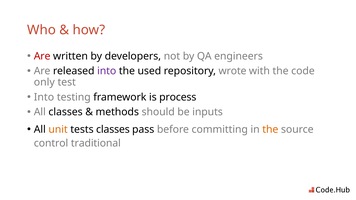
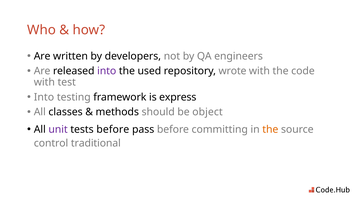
Are at (42, 56) colour: red -> black
only at (44, 82): only -> with
process: process -> express
inputs: inputs -> object
unit colour: orange -> purple
tests classes: classes -> before
